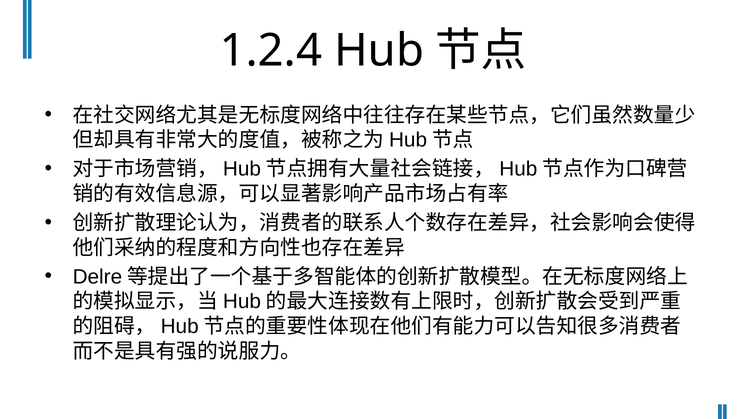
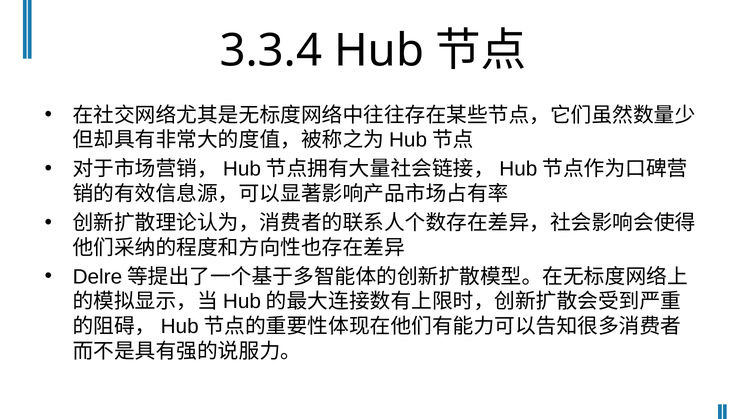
1.2.4: 1.2.4 -> 3.3.4
